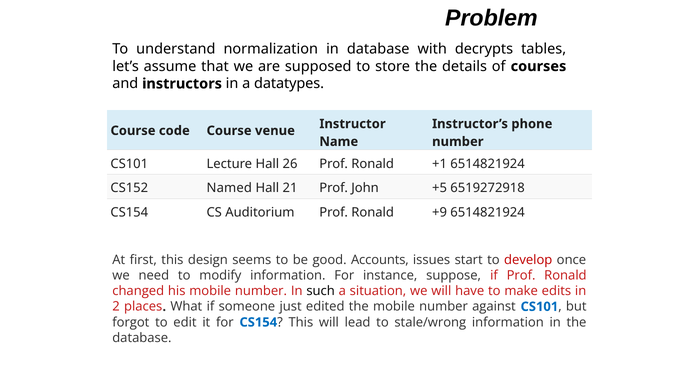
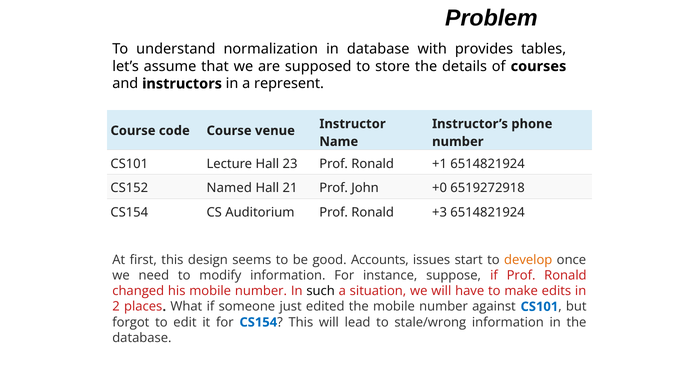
decrypts: decrypts -> provides
datatypes: datatypes -> represent
26: 26 -> 23
+5: +5 -> +0
+9: +9 -> +3
develop colour: red -> orange
